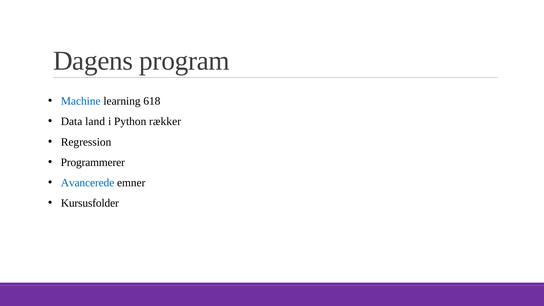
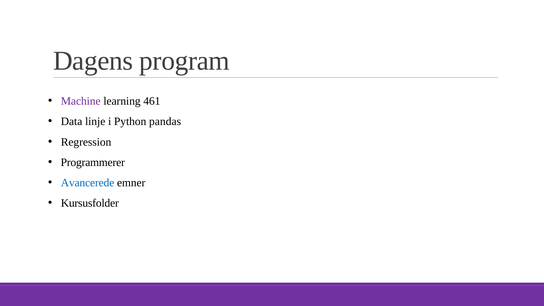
Machine colour: blue -> purple
618: 618 -> 461
land: land -> linje
rækker: rækker -> pandas
